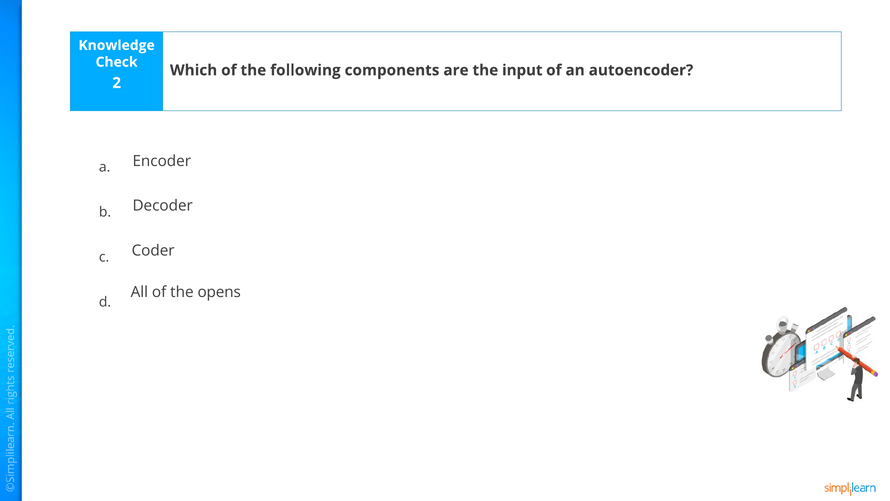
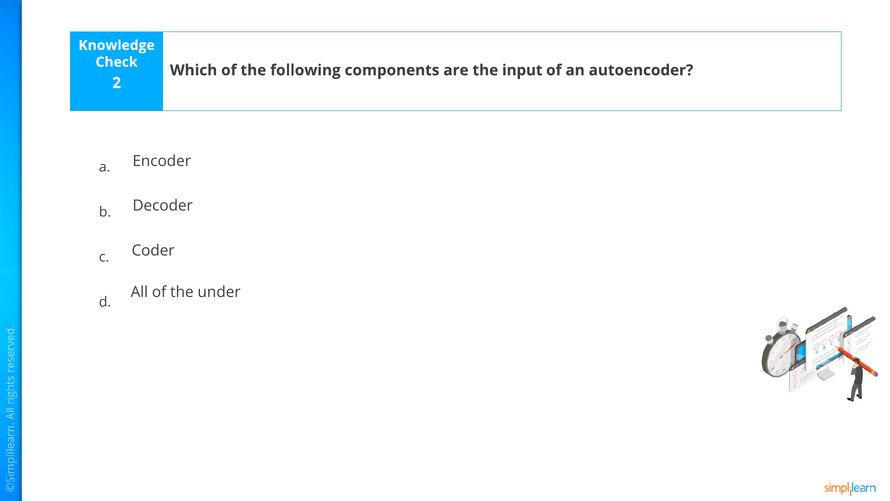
opens: opens -> under
